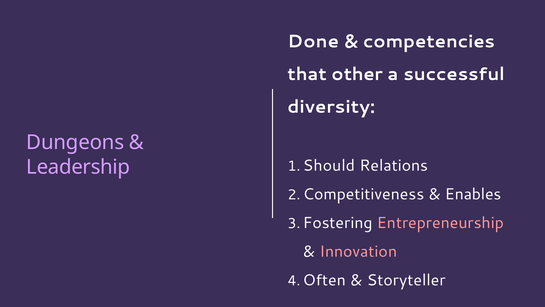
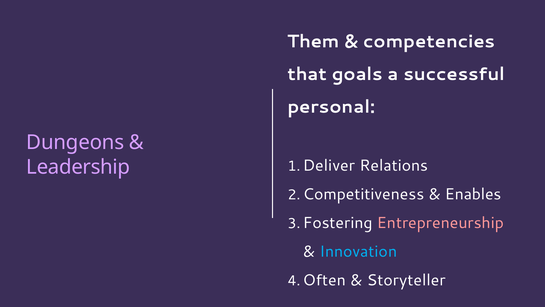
Done: Done -> Them
other: other -> goals
diversity: diversity -> personal
Should: Should -> Deliver
Innovation colour: pink -> light blue
